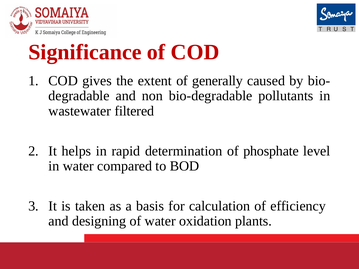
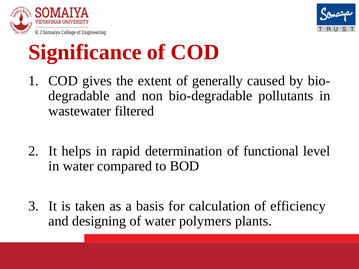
phosphate: phosphate -> functional
oxidation: oxidation -> polymers
